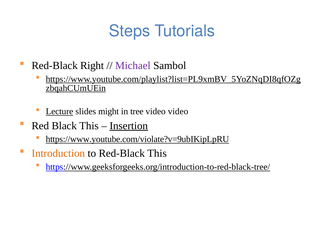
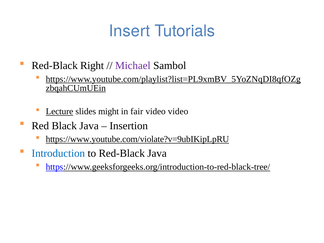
Steps: Steps -> Insert
tree: tree -> fair
Black This: This -> Java
Insertion underline: present -> none
Introduction colour: orange -> blue
Red-Black This: This -> Java
